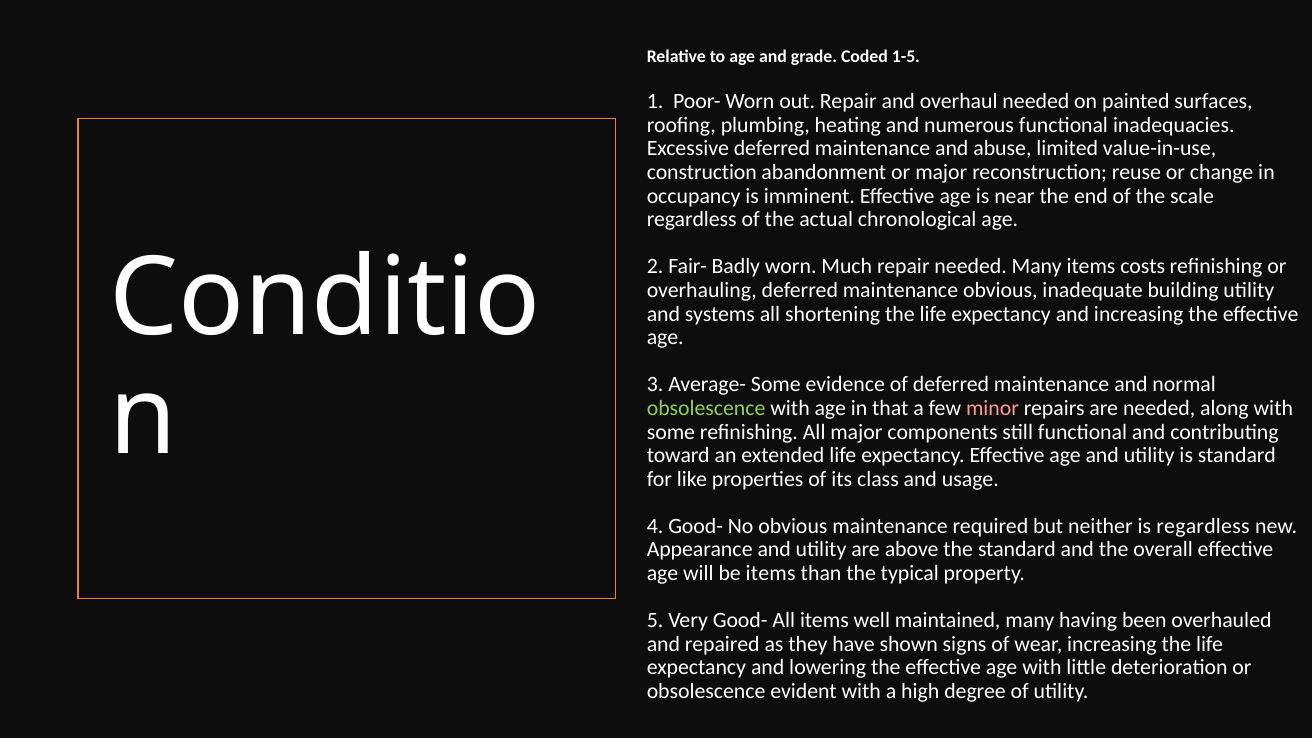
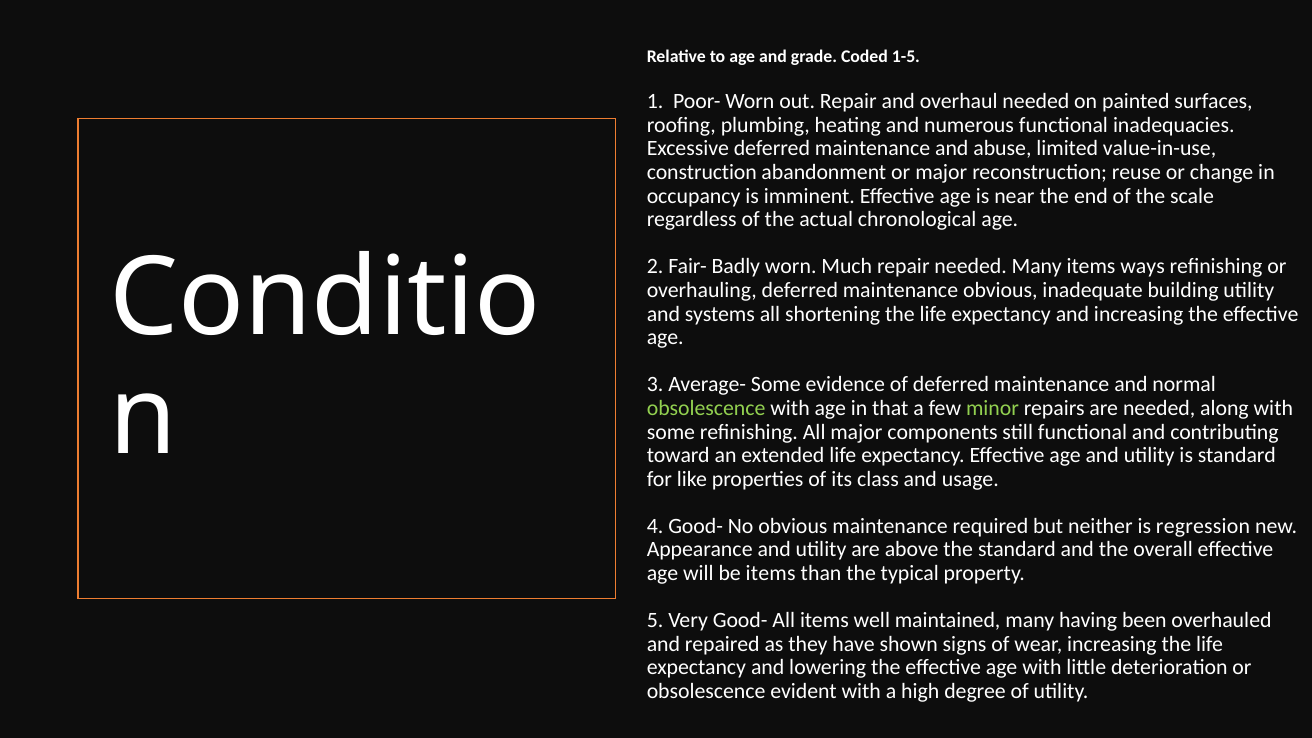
costs: costs -> ways
minor colour: pink -> light green
is regardless: regardless -> regression
